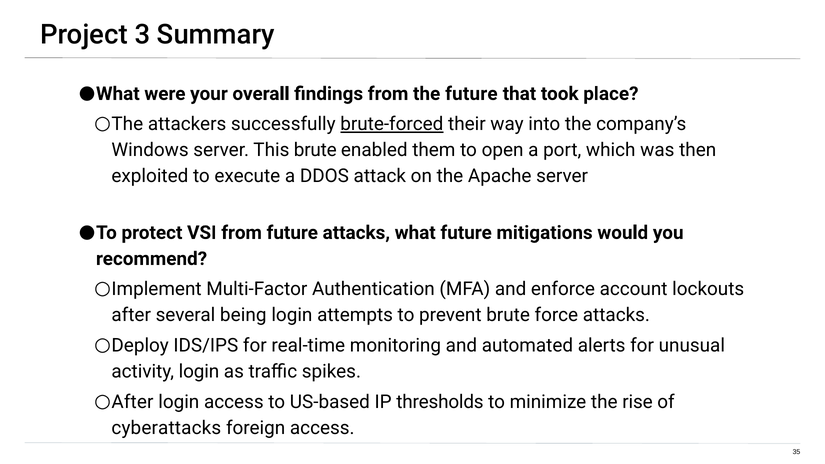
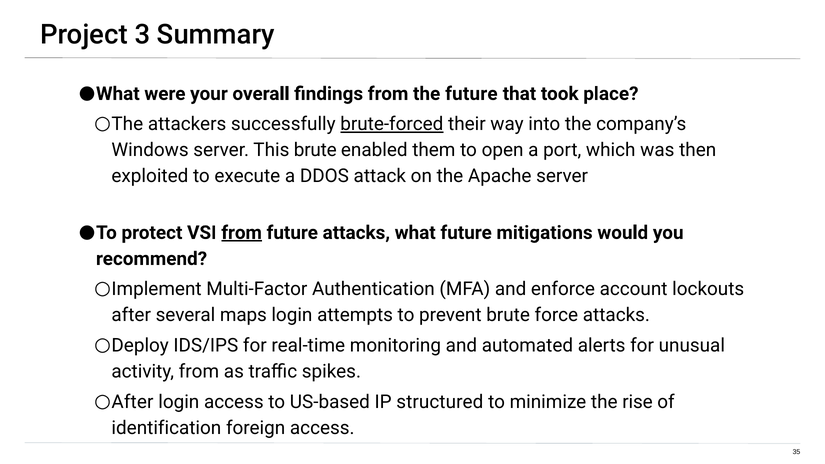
from at (242, 233) underline: none -> present
being: being -> maps
activity login: login -> from
thresholds: thresholds -> structured
cyberattacks: cyberattacks -> identification
